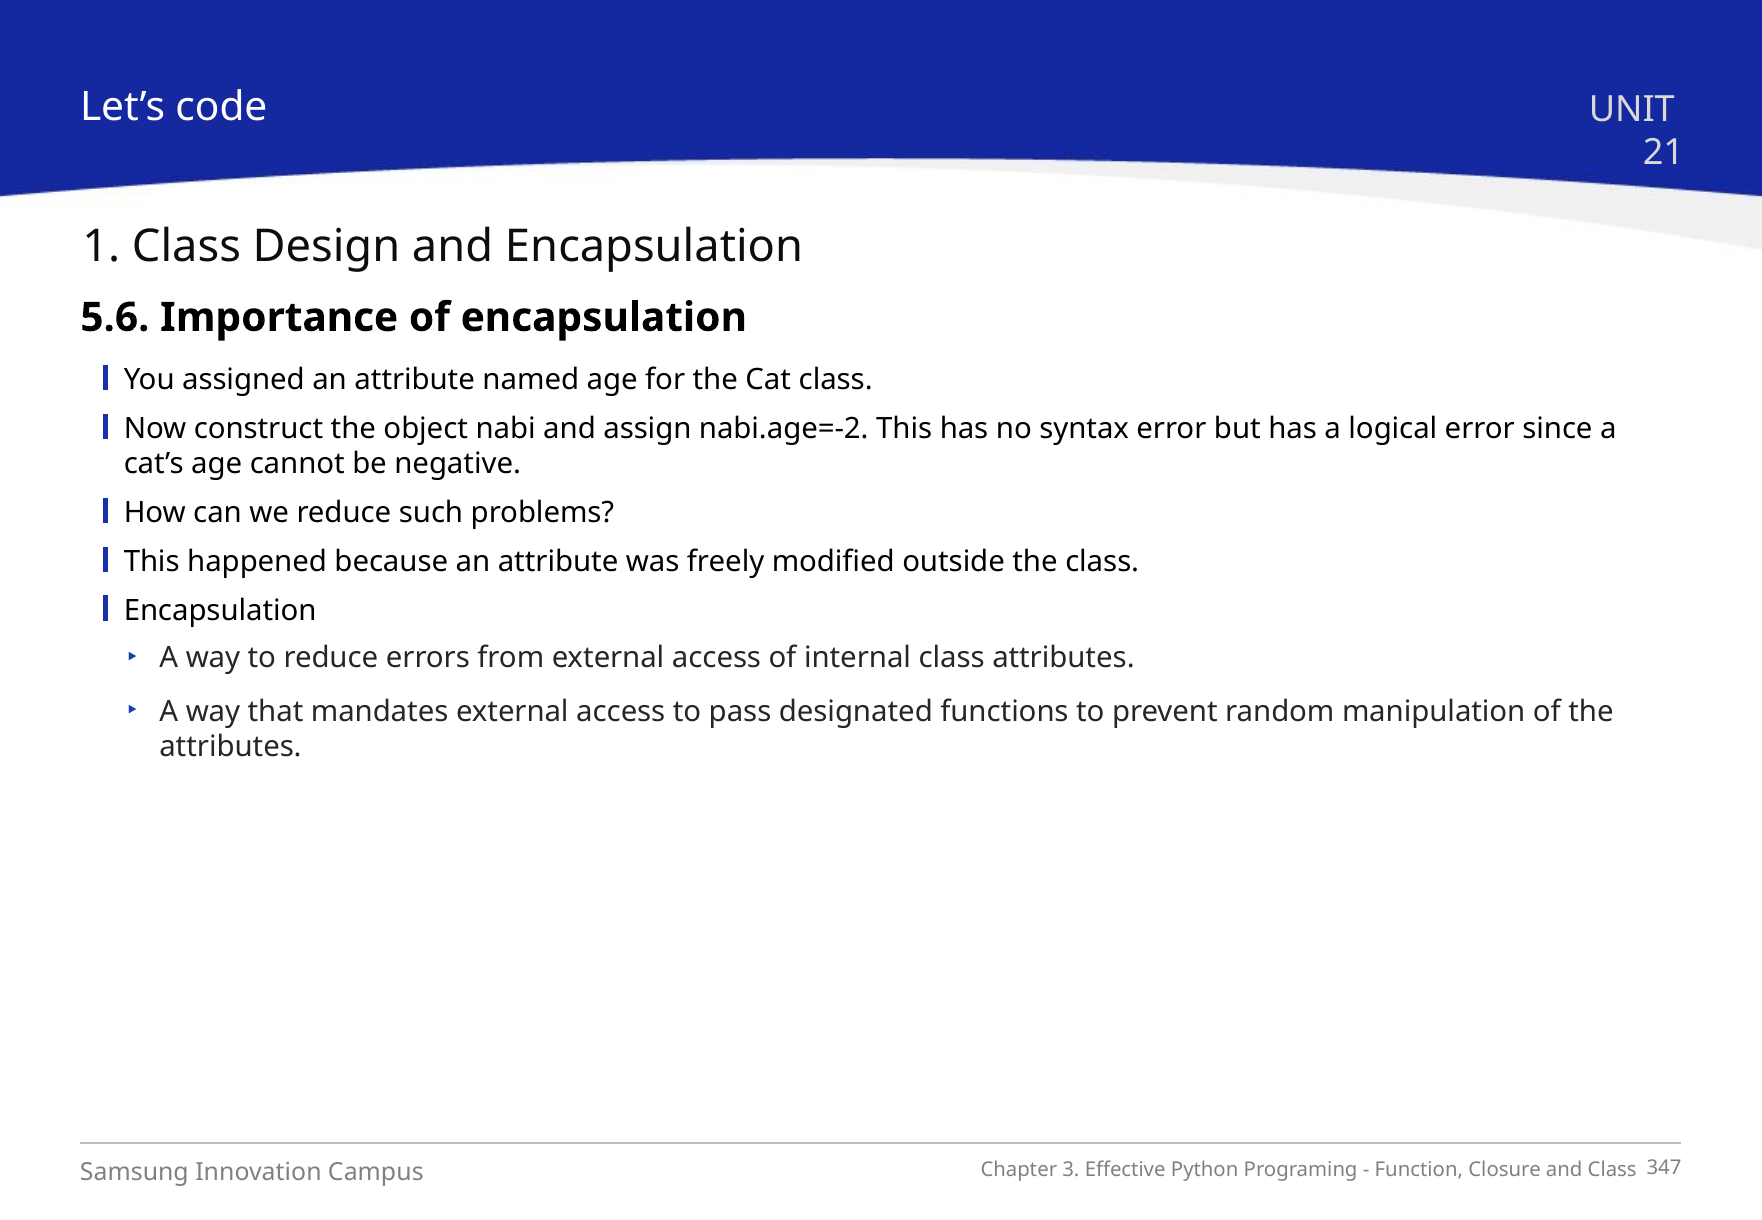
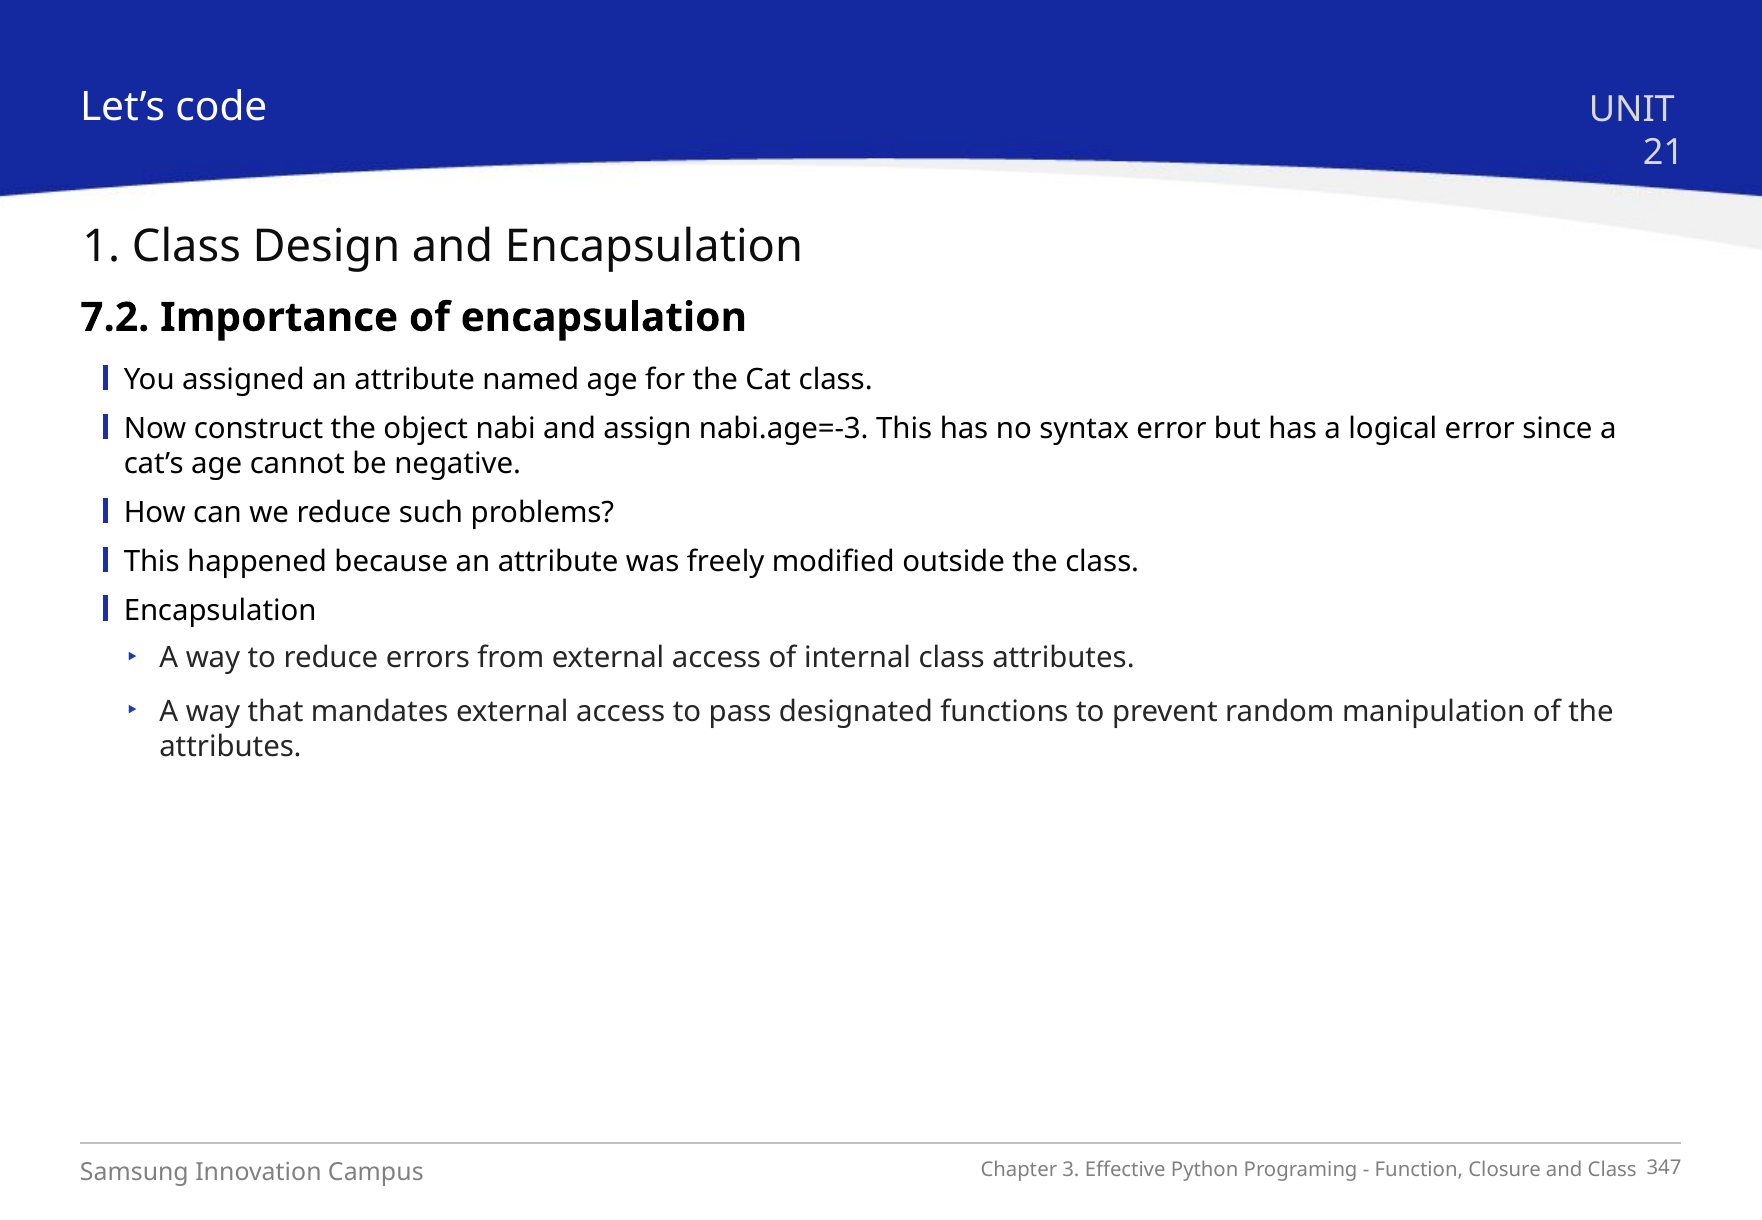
5.6: 5.6 -> 7.2
nabi.age=-2: nabi.age=-2 -> nabi.age=-3
